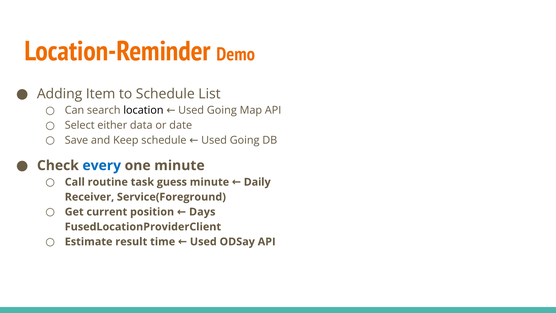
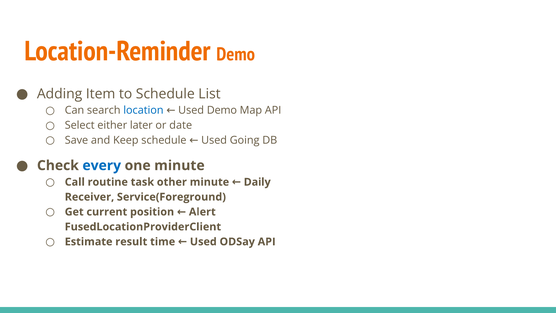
location colour: black -> blue
Going at (222, 110): Going -> Demo
data: data -> later
guess: guess -> other
Days: Days -> Alert
